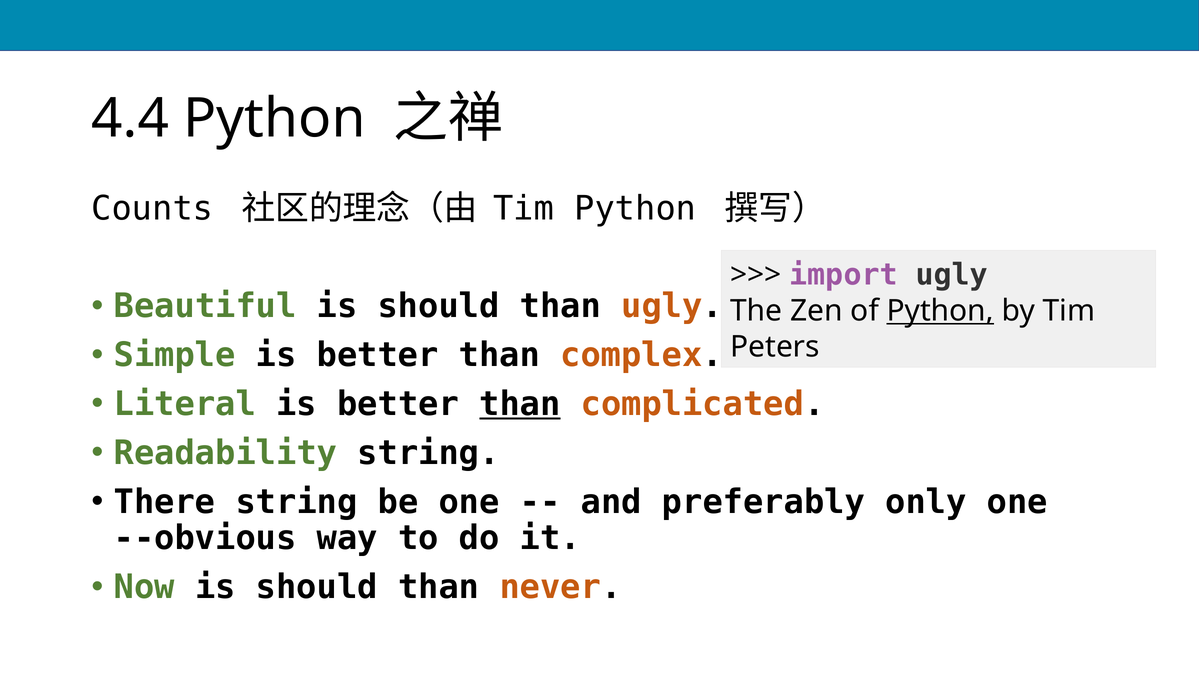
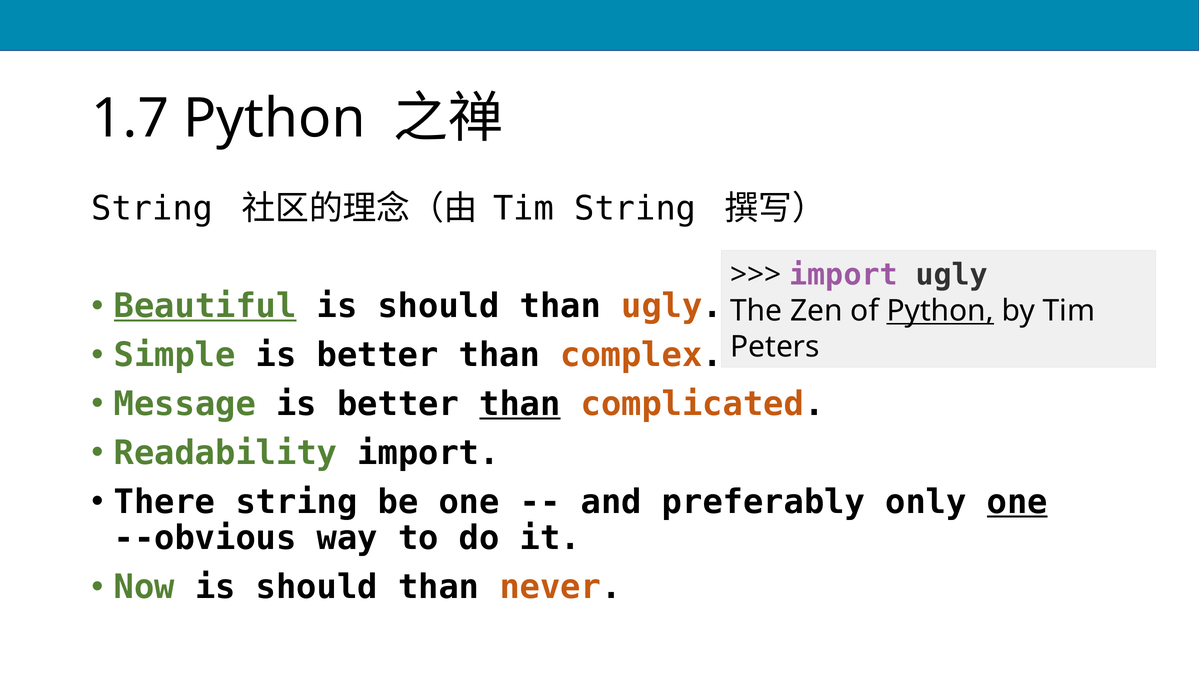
4.4: 4.4 -> 1.7
Counts at (152, 209): Counts -> String
Tim Python: Python -> String
Beautiful underline: none -> present
Literal: Literal -> Message
Readability string: string -> import
one at (1017, 502) underline: none -> present
